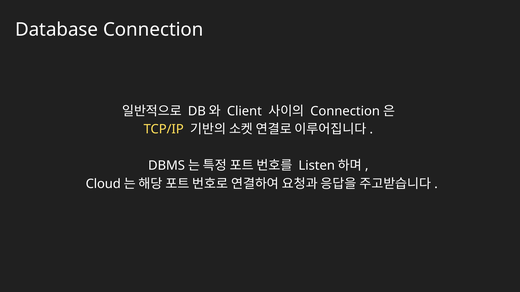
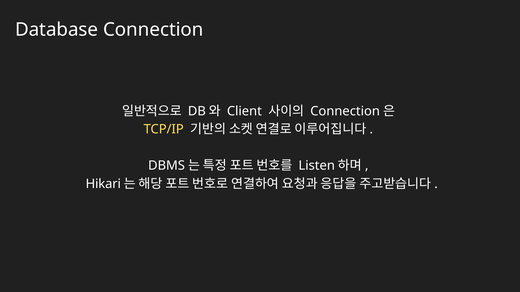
Cloud: Cloud -> Hikari
